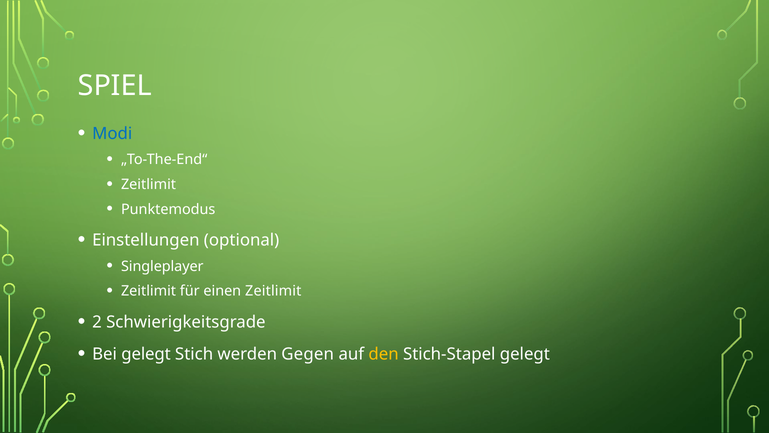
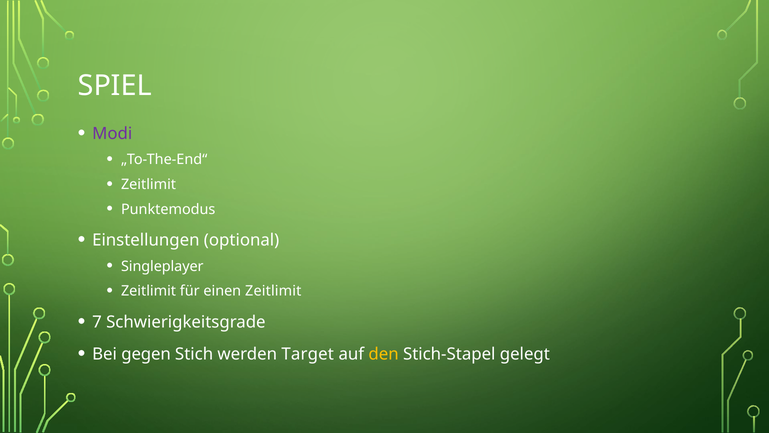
Modi colour: blue -> purple
2: 2 -> 7
Bei gelegt: gelegt -> gegen
Gegen: Gegen -> Target
